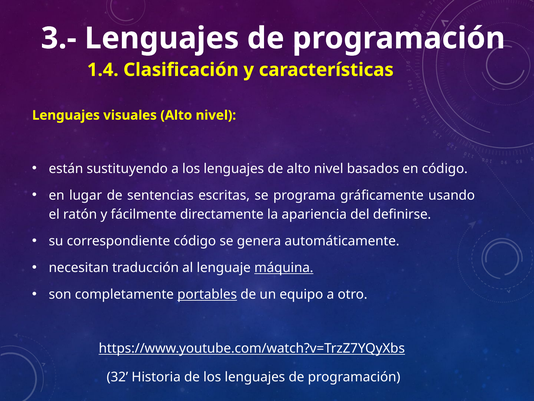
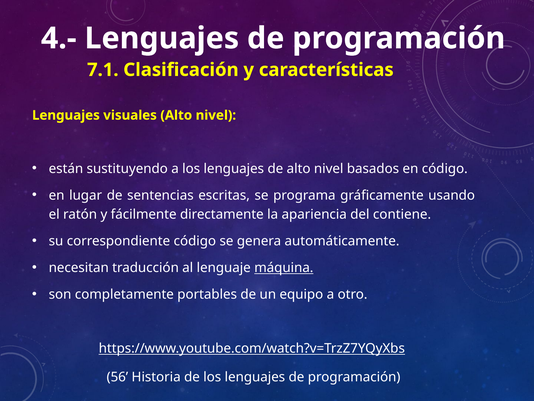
3.-: 3.- -> 4.-
1.4: 1.4 -> 7.1
definirse: definirse -> contiene
portables underline: present -> none
32: 32 -> 56
